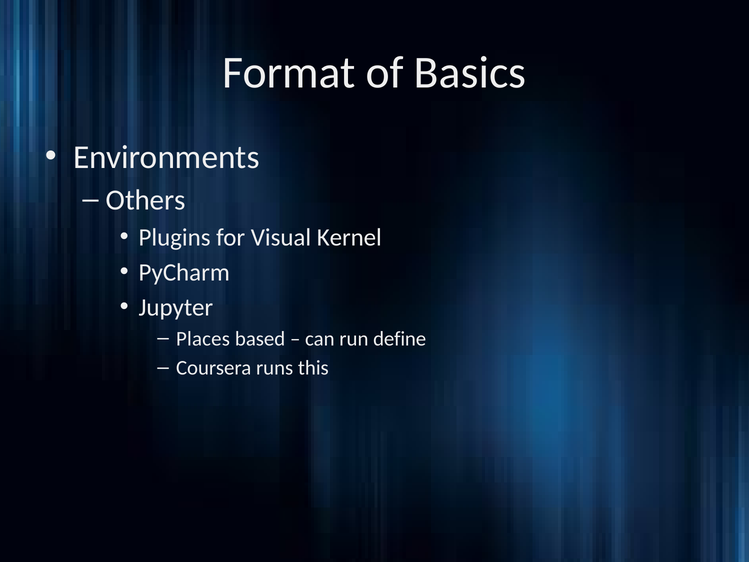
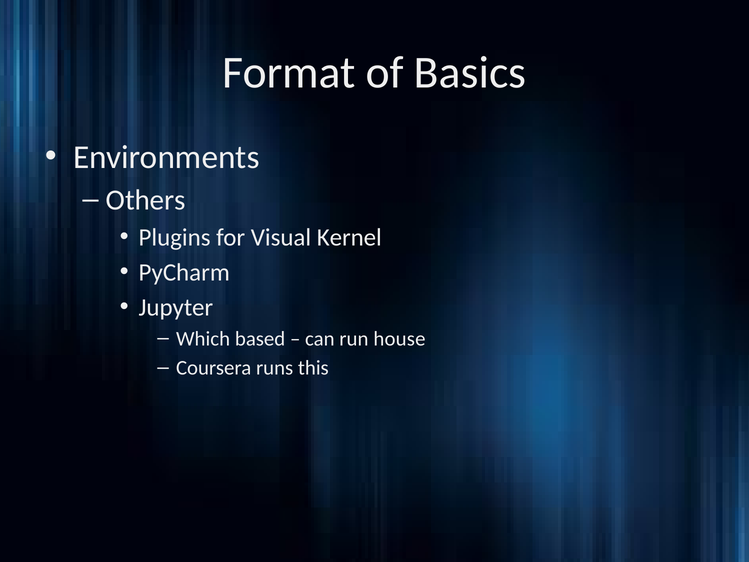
Places: Places -> Which
define: define -> house
